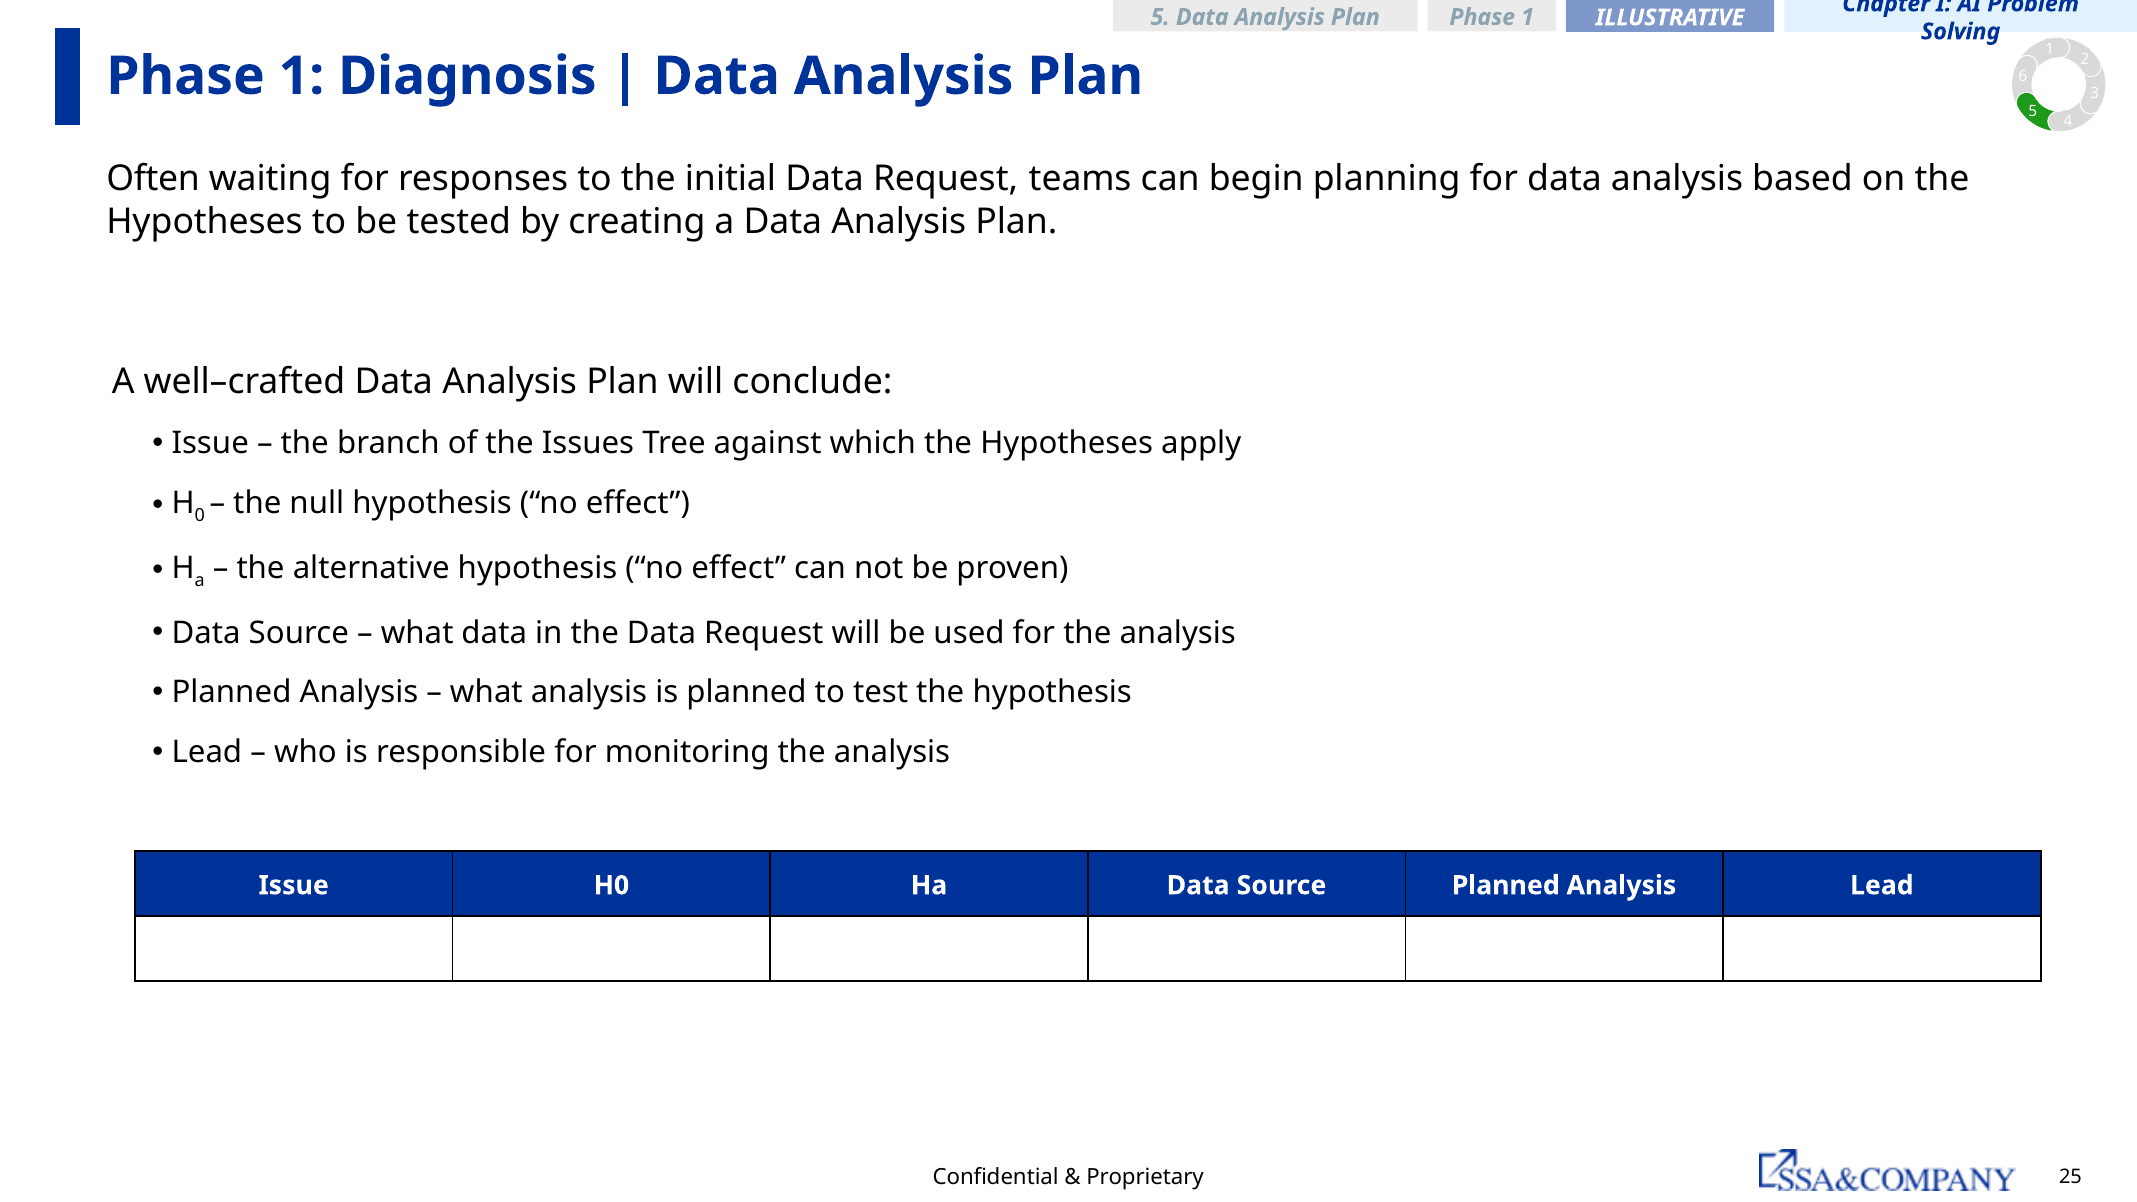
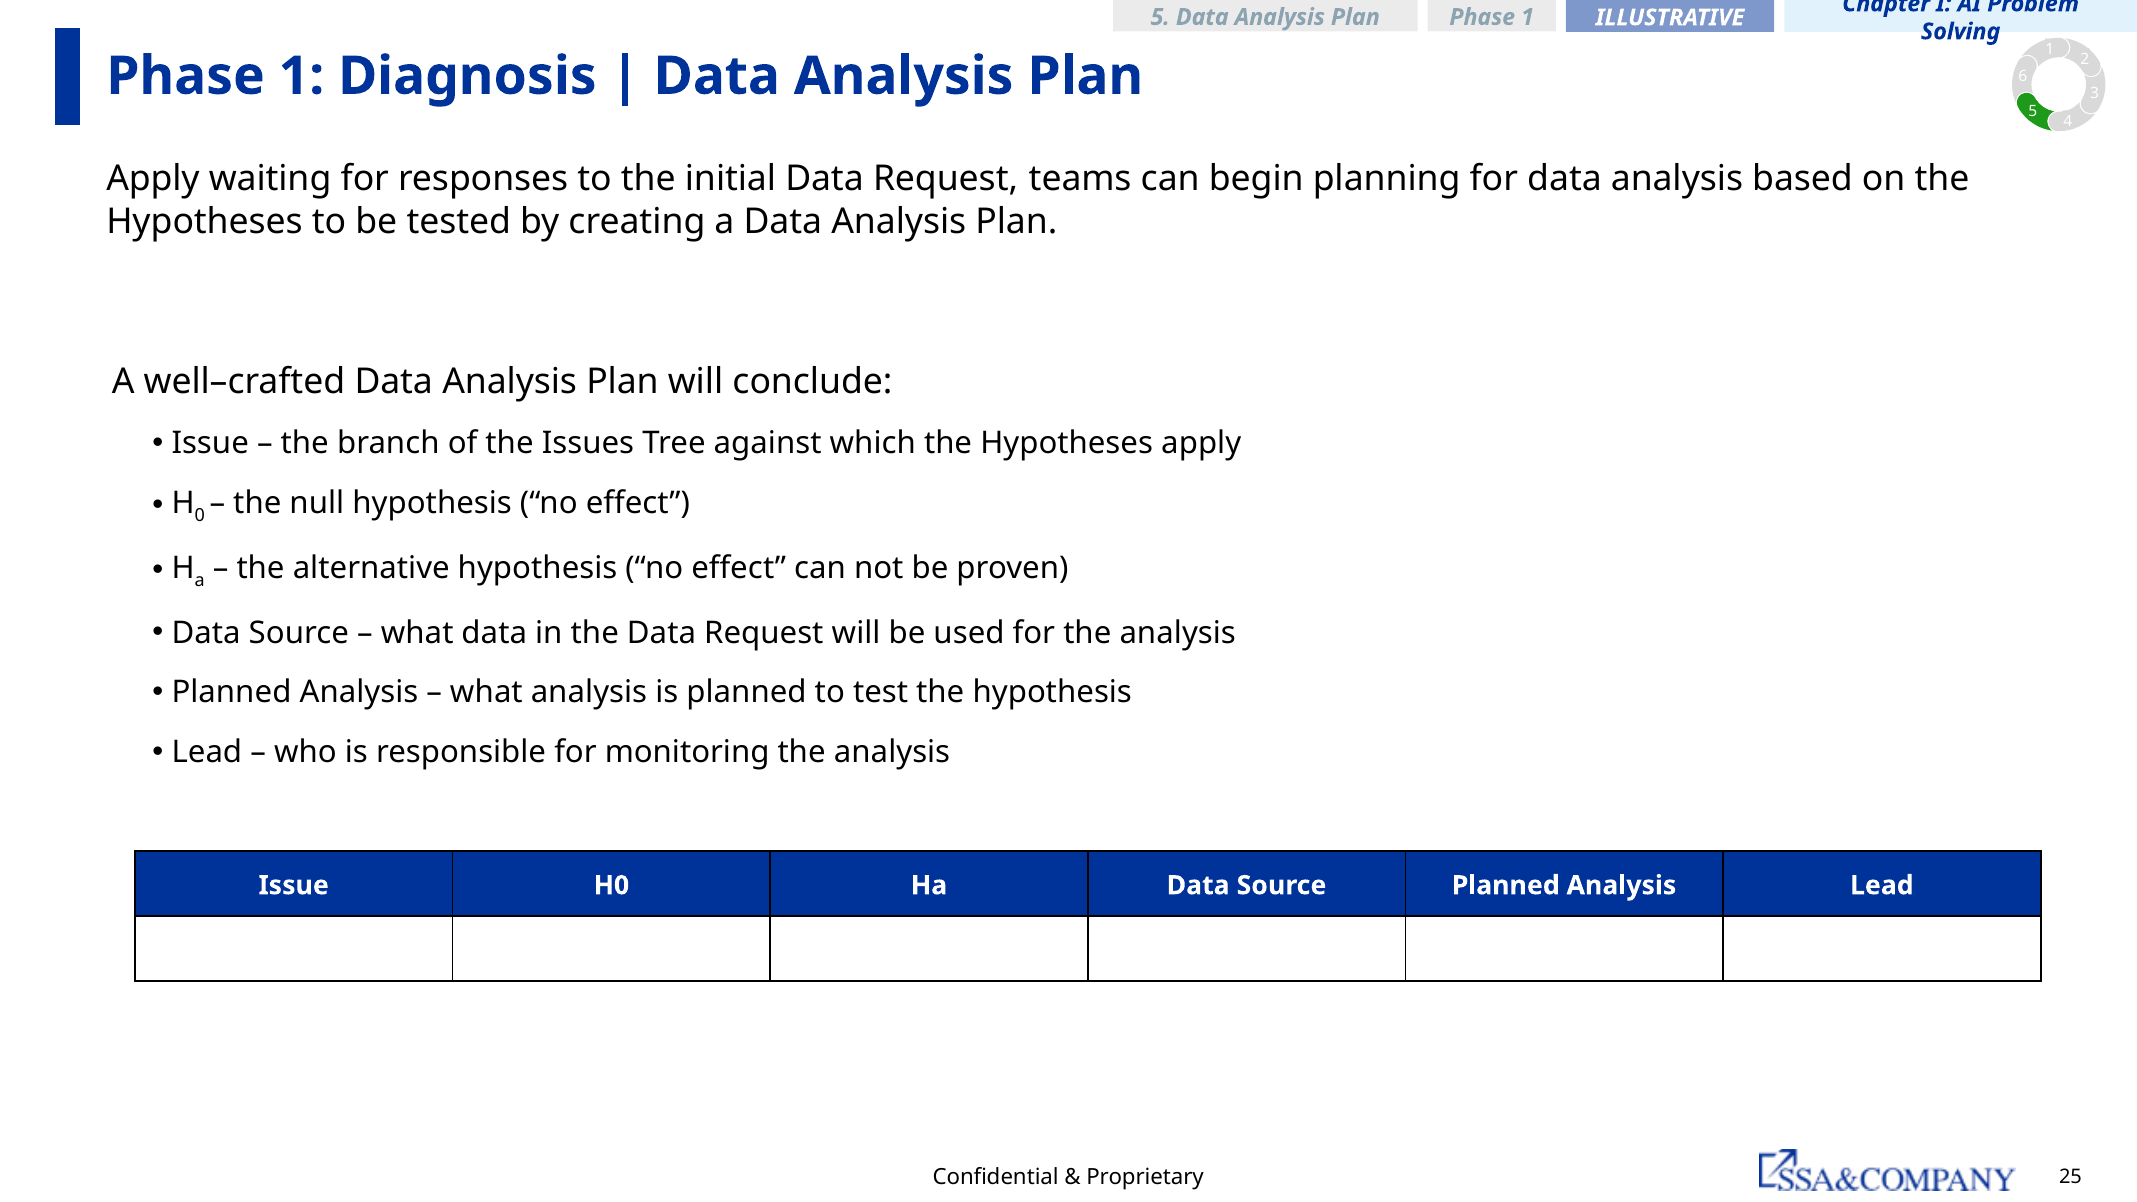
Often at (153, 179): Often -> Apply
